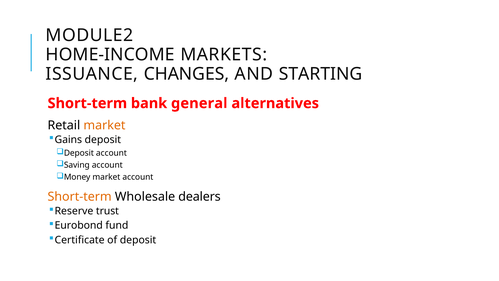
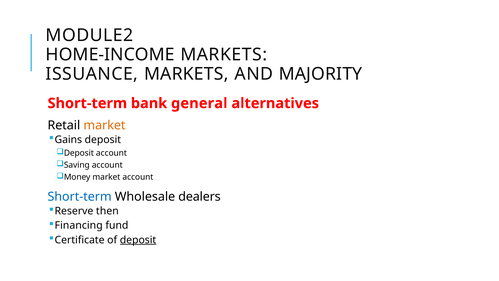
ISSUANCE CHANGES: CHANGES -> MARKETS
STARTING: STARTING -> MAJORITY
Short-term at (80, 196) colour: orange -> blue
trust: trust -> then
Eurobond: Eurobond -> Financing
deposit at (138, 240) underline: none -> present
